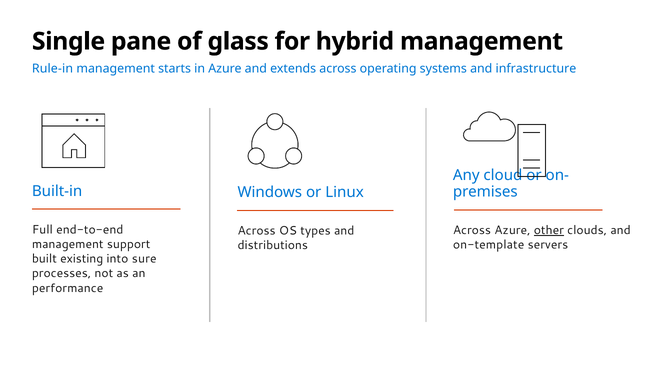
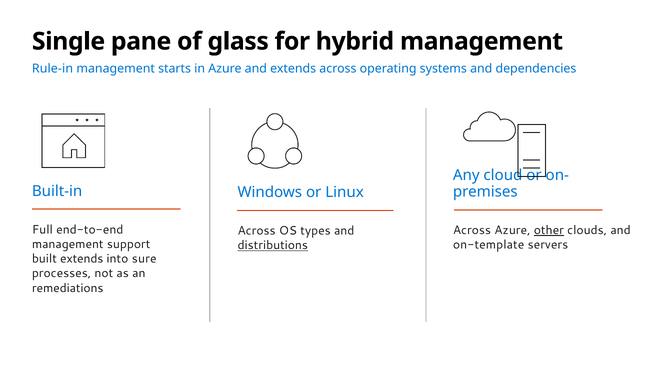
infrastructure: infrastructure -> dependencies
distributions underline: none -> present
built existing: existing -> extends
performance: performance -> remediations
